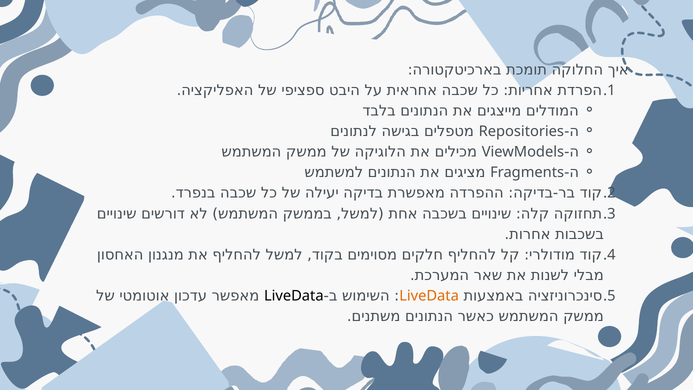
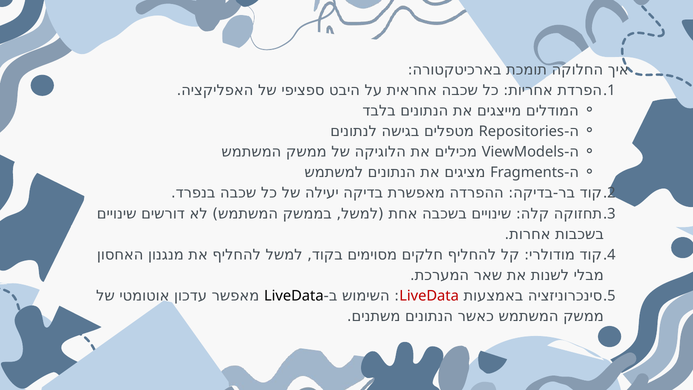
LiveData at (429, 296) colour: orange -> red
